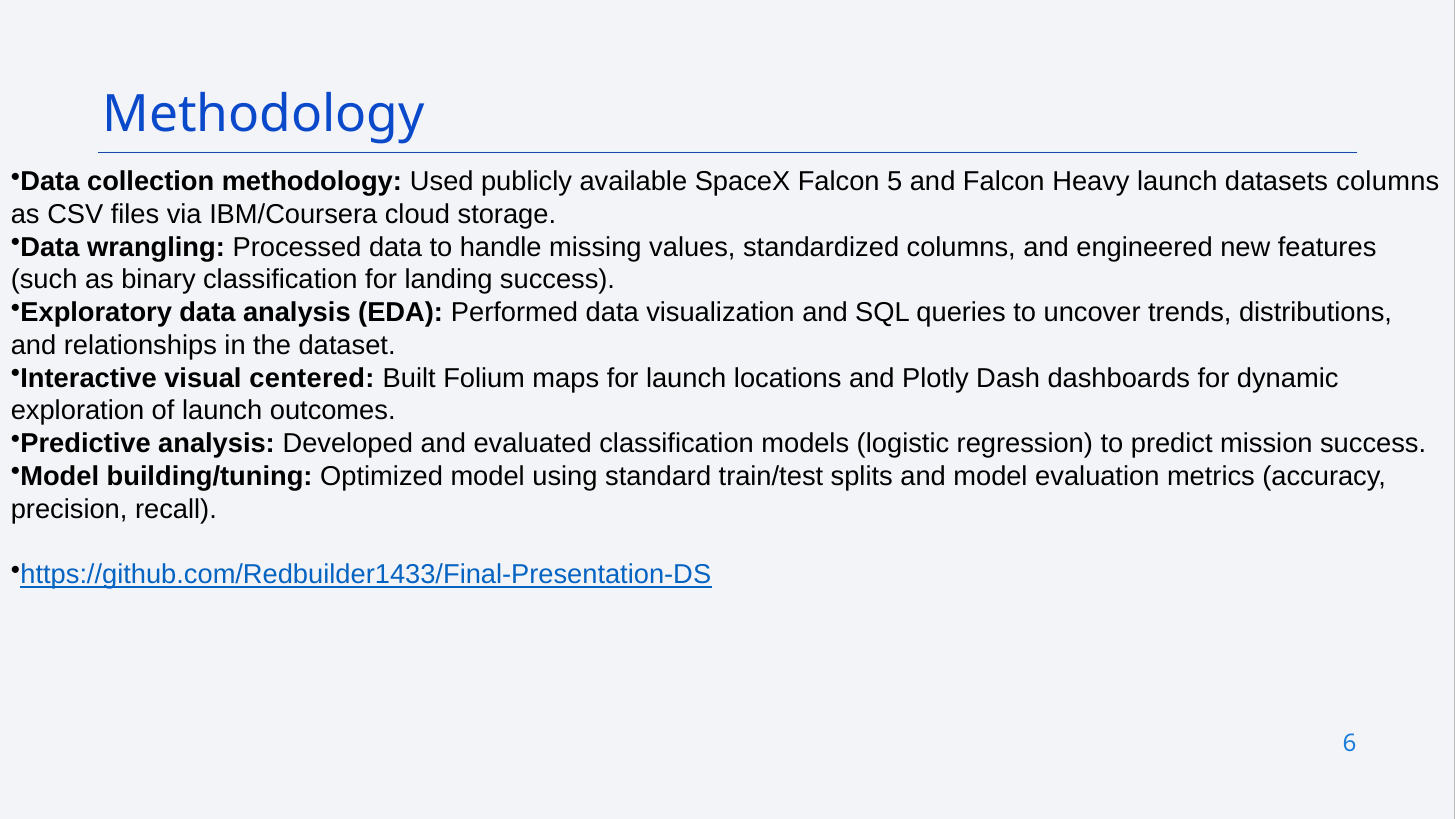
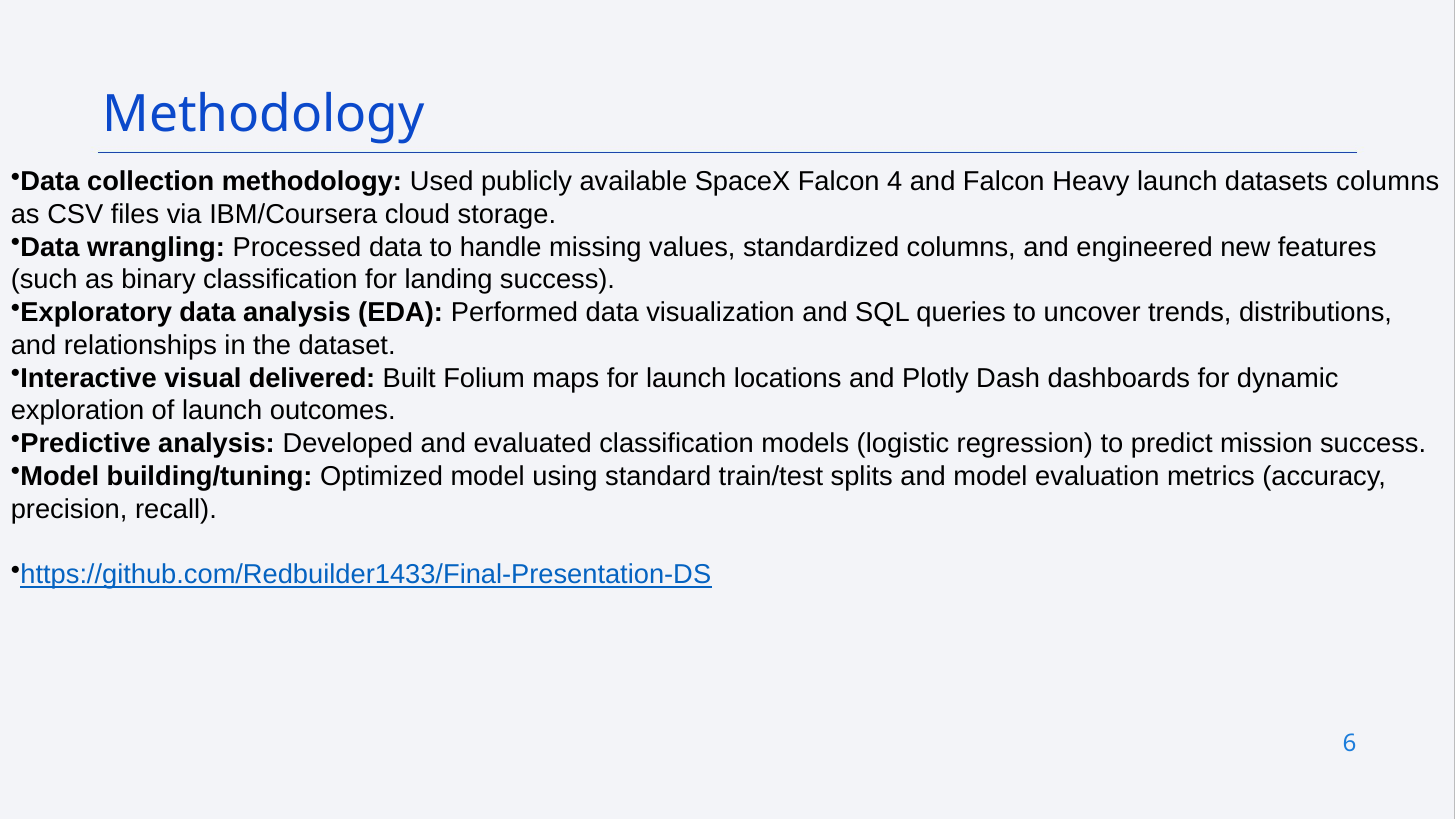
5: 5 -> 4
centered: centered -> delivered
